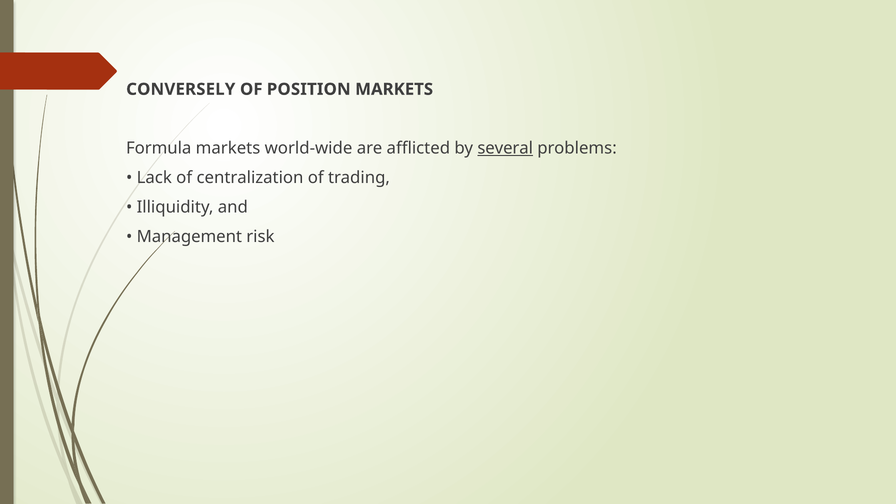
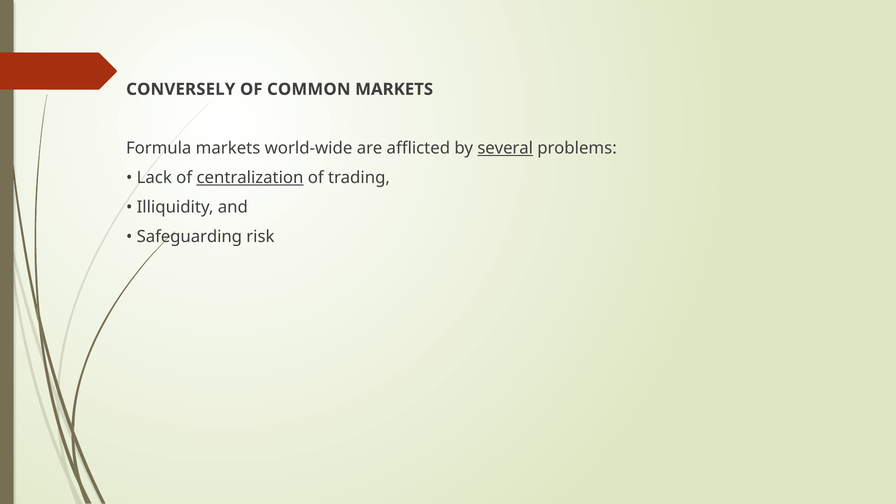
POSITION: POSITION -> COMMON
centralization underline: none -> present
Management: Management -> Safeguarding
